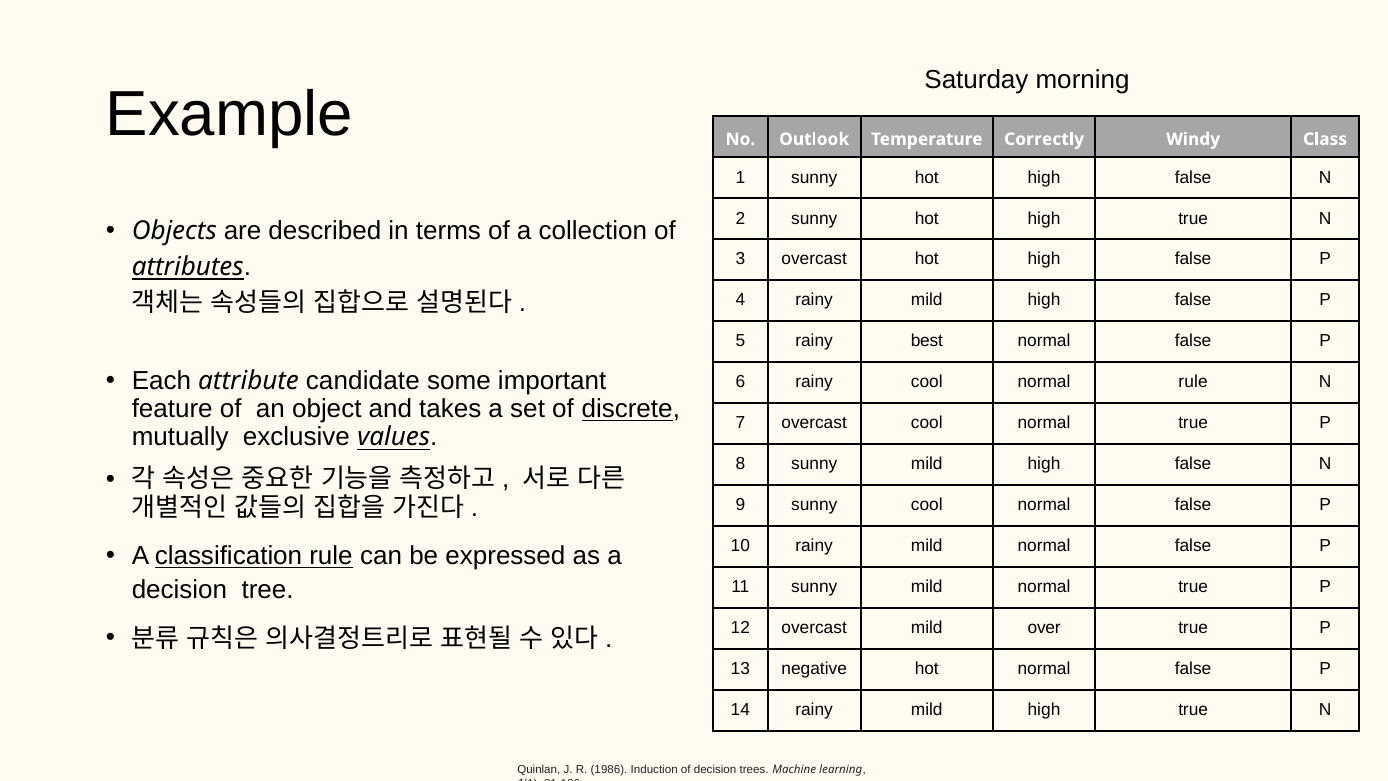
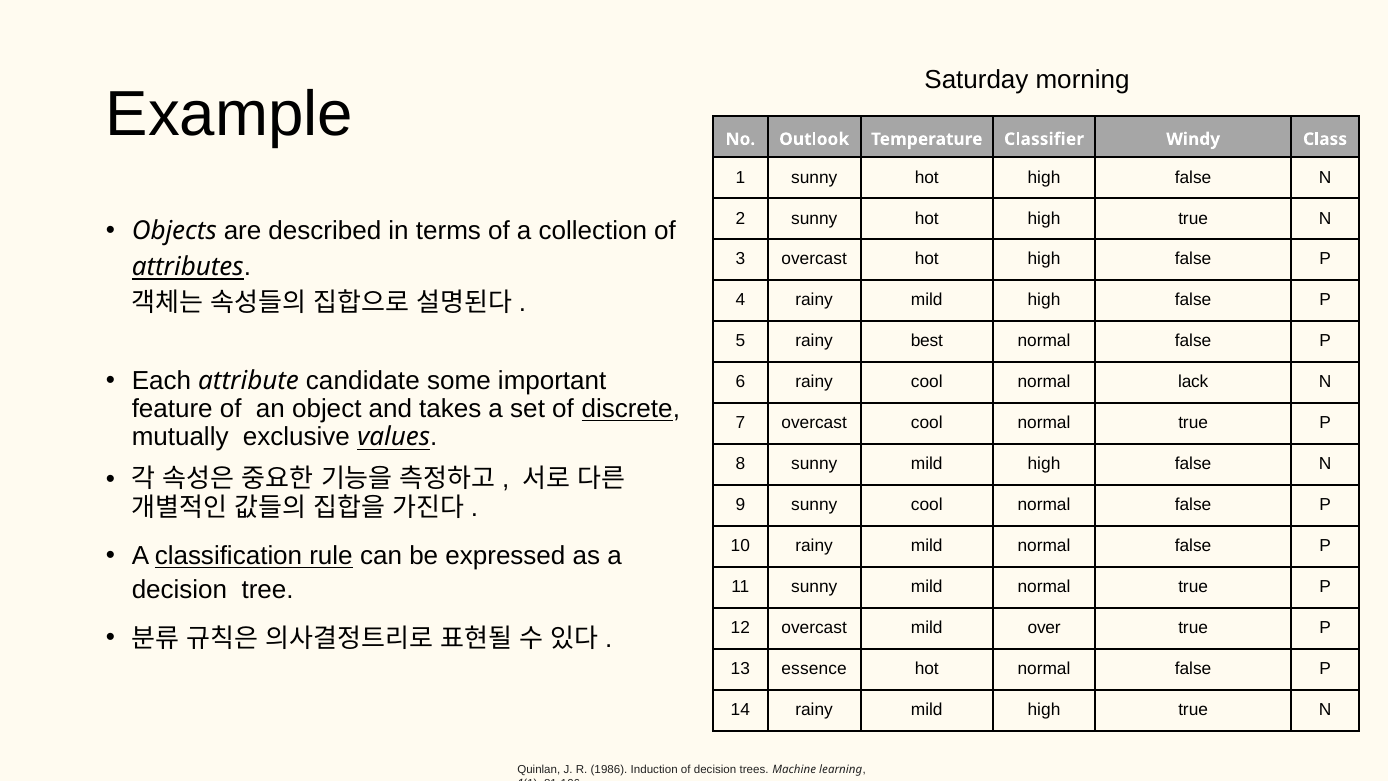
Correctly: Correctly -> Classifier
normal rule: rule -> lack
negative: negative -> essence
